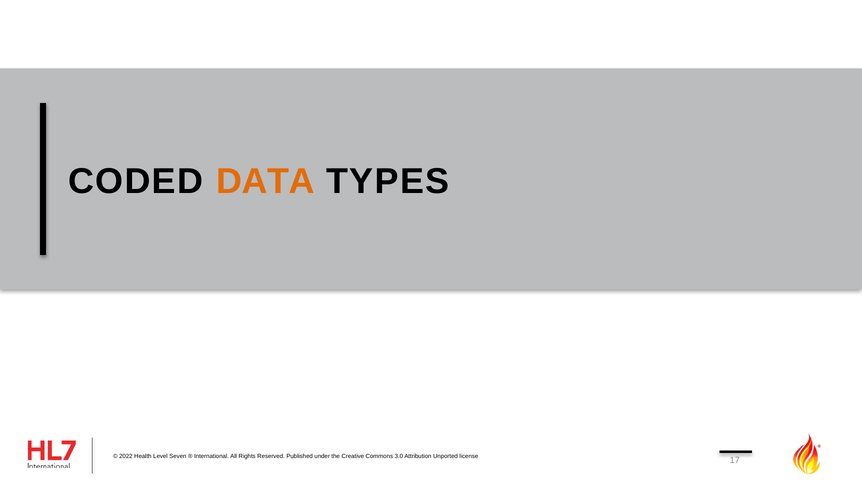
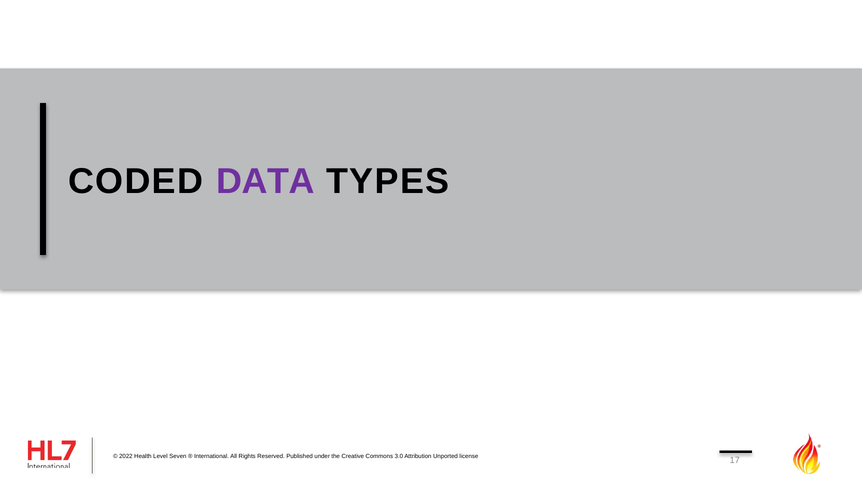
DATA colour: orange -> purple
